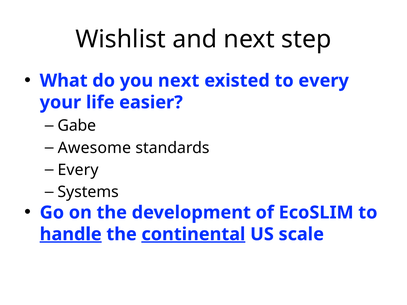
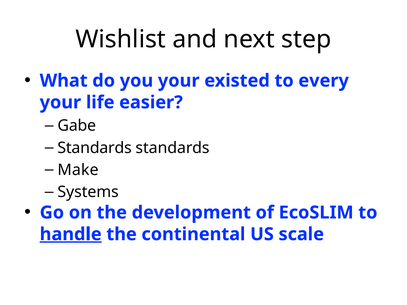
you next: next -> your
Awesome at (94, 148): Awesome -> Standards
Every at (78, 170): Every -> Make
continental underline: present -> none
